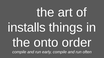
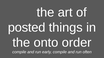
installs: installs -> posted
